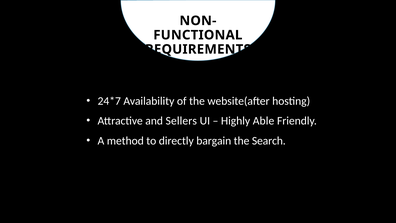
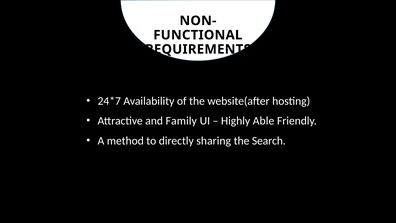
Sellers: Sellers -> Family
bargain: bargain -> sharing
